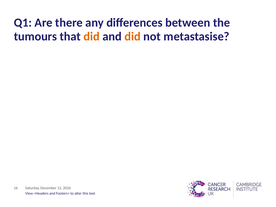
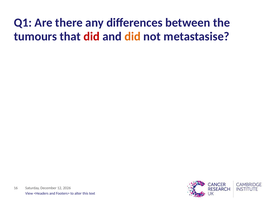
did at (92, 36) colour: orange -> red
